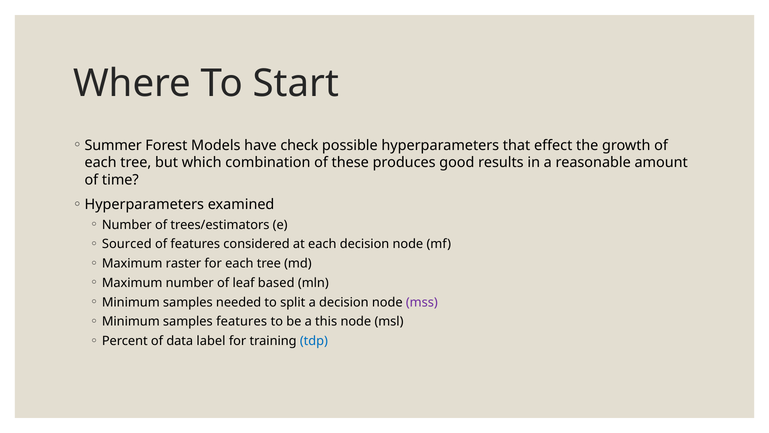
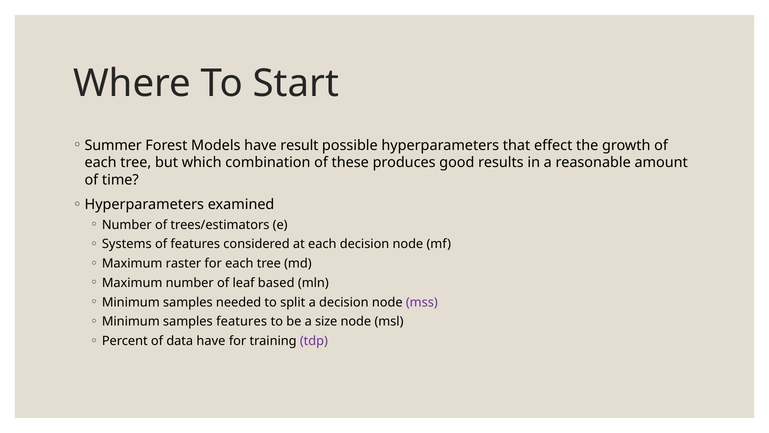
check: check -> result
Sourced: Sourced -> Systems
this: this -> size
data label: label -> have
tdp colour: blue -> purple
